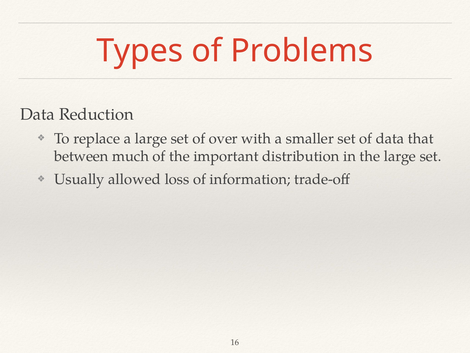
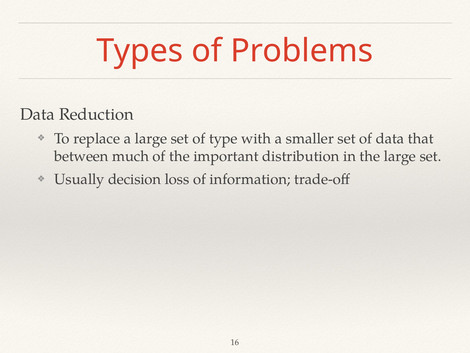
over: over -> type
allowed: allowed -> decision
